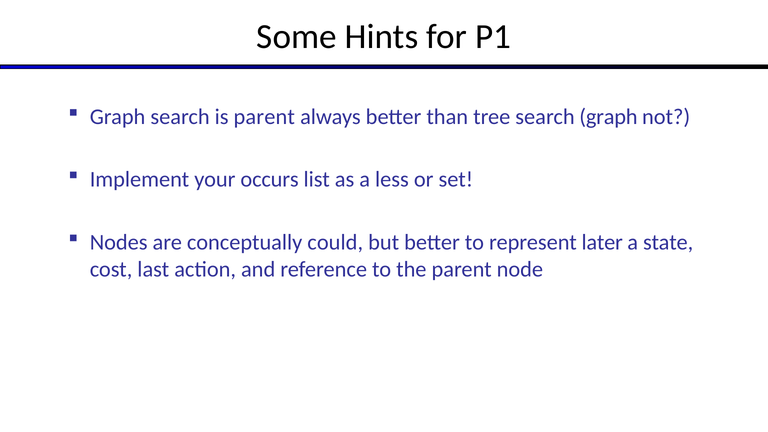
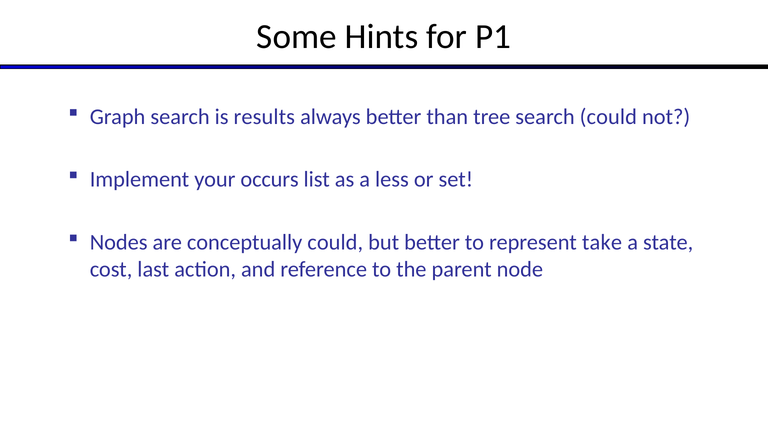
is parent: parent -> results
search graph: graph -> could
later: later -> take
